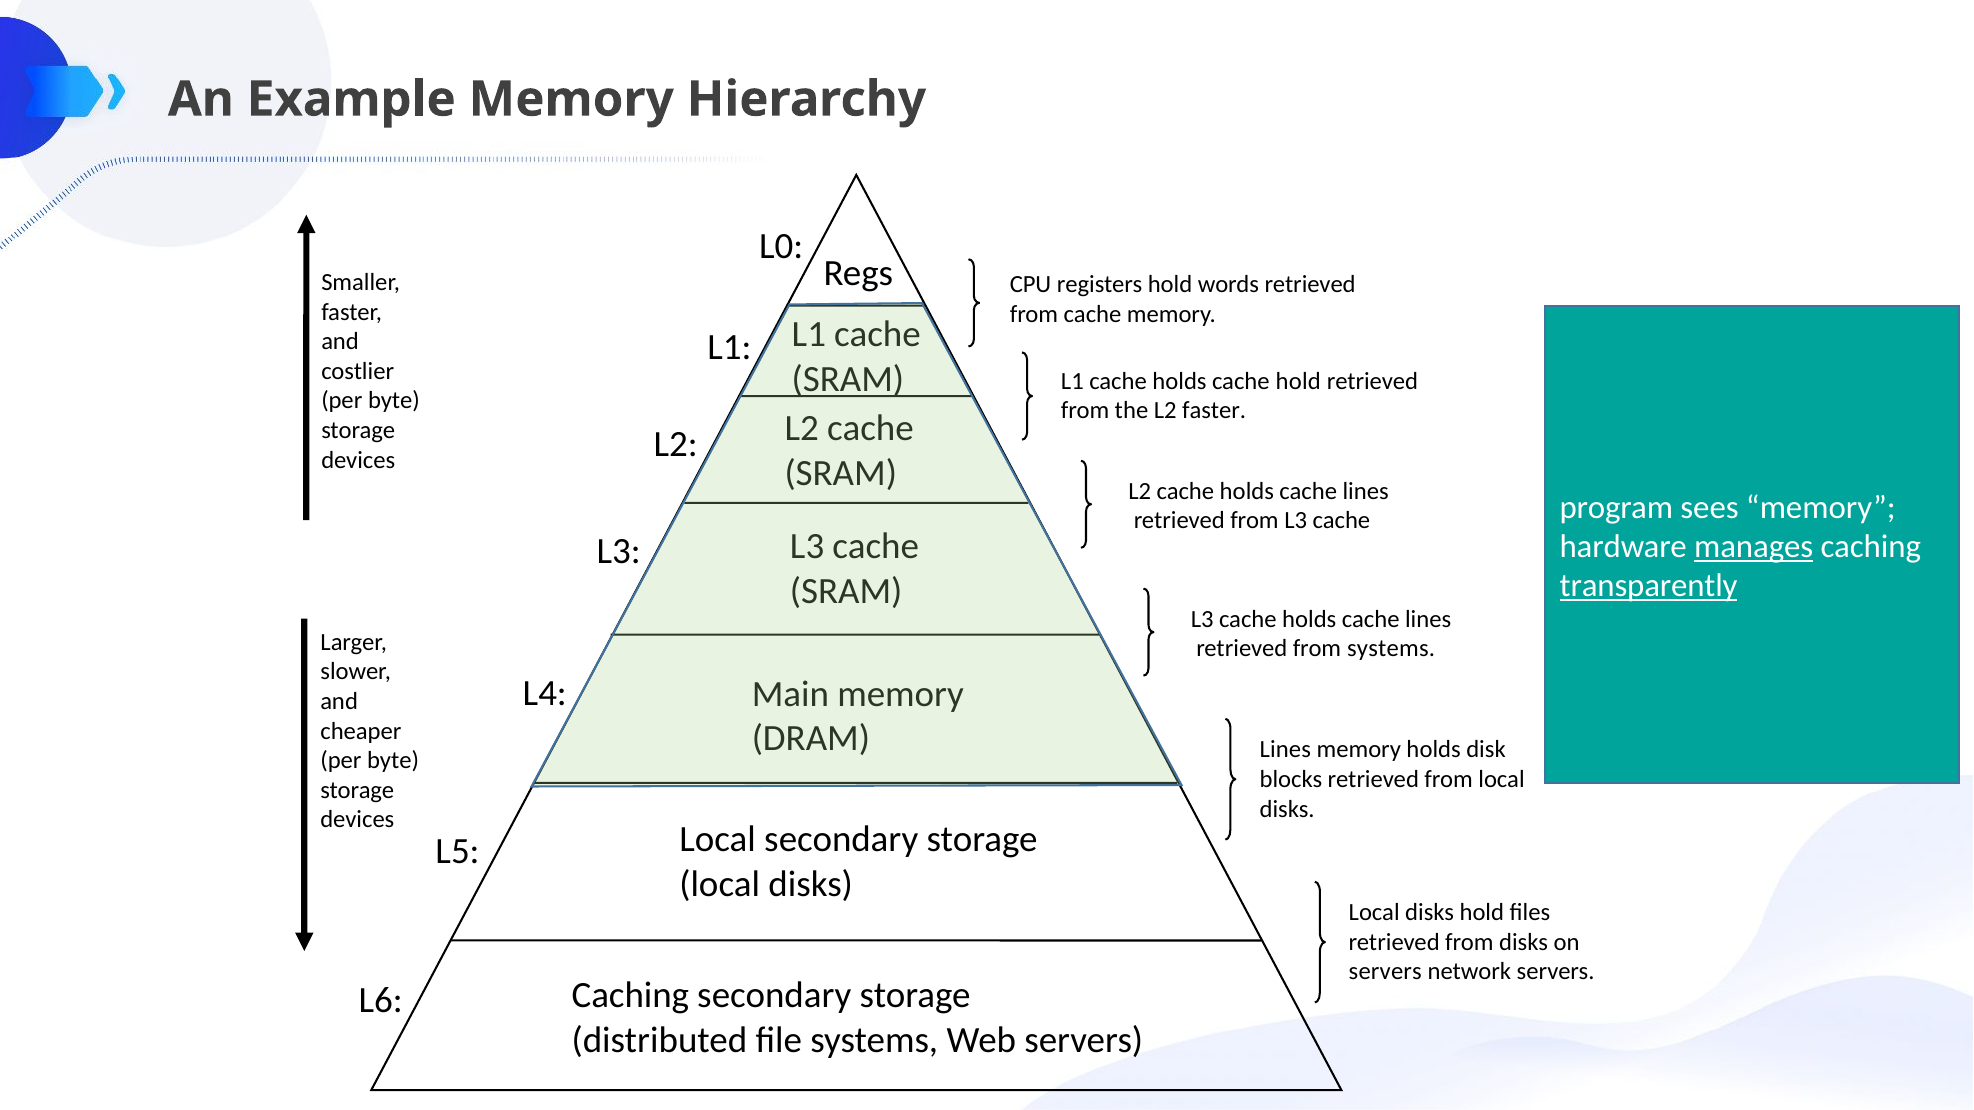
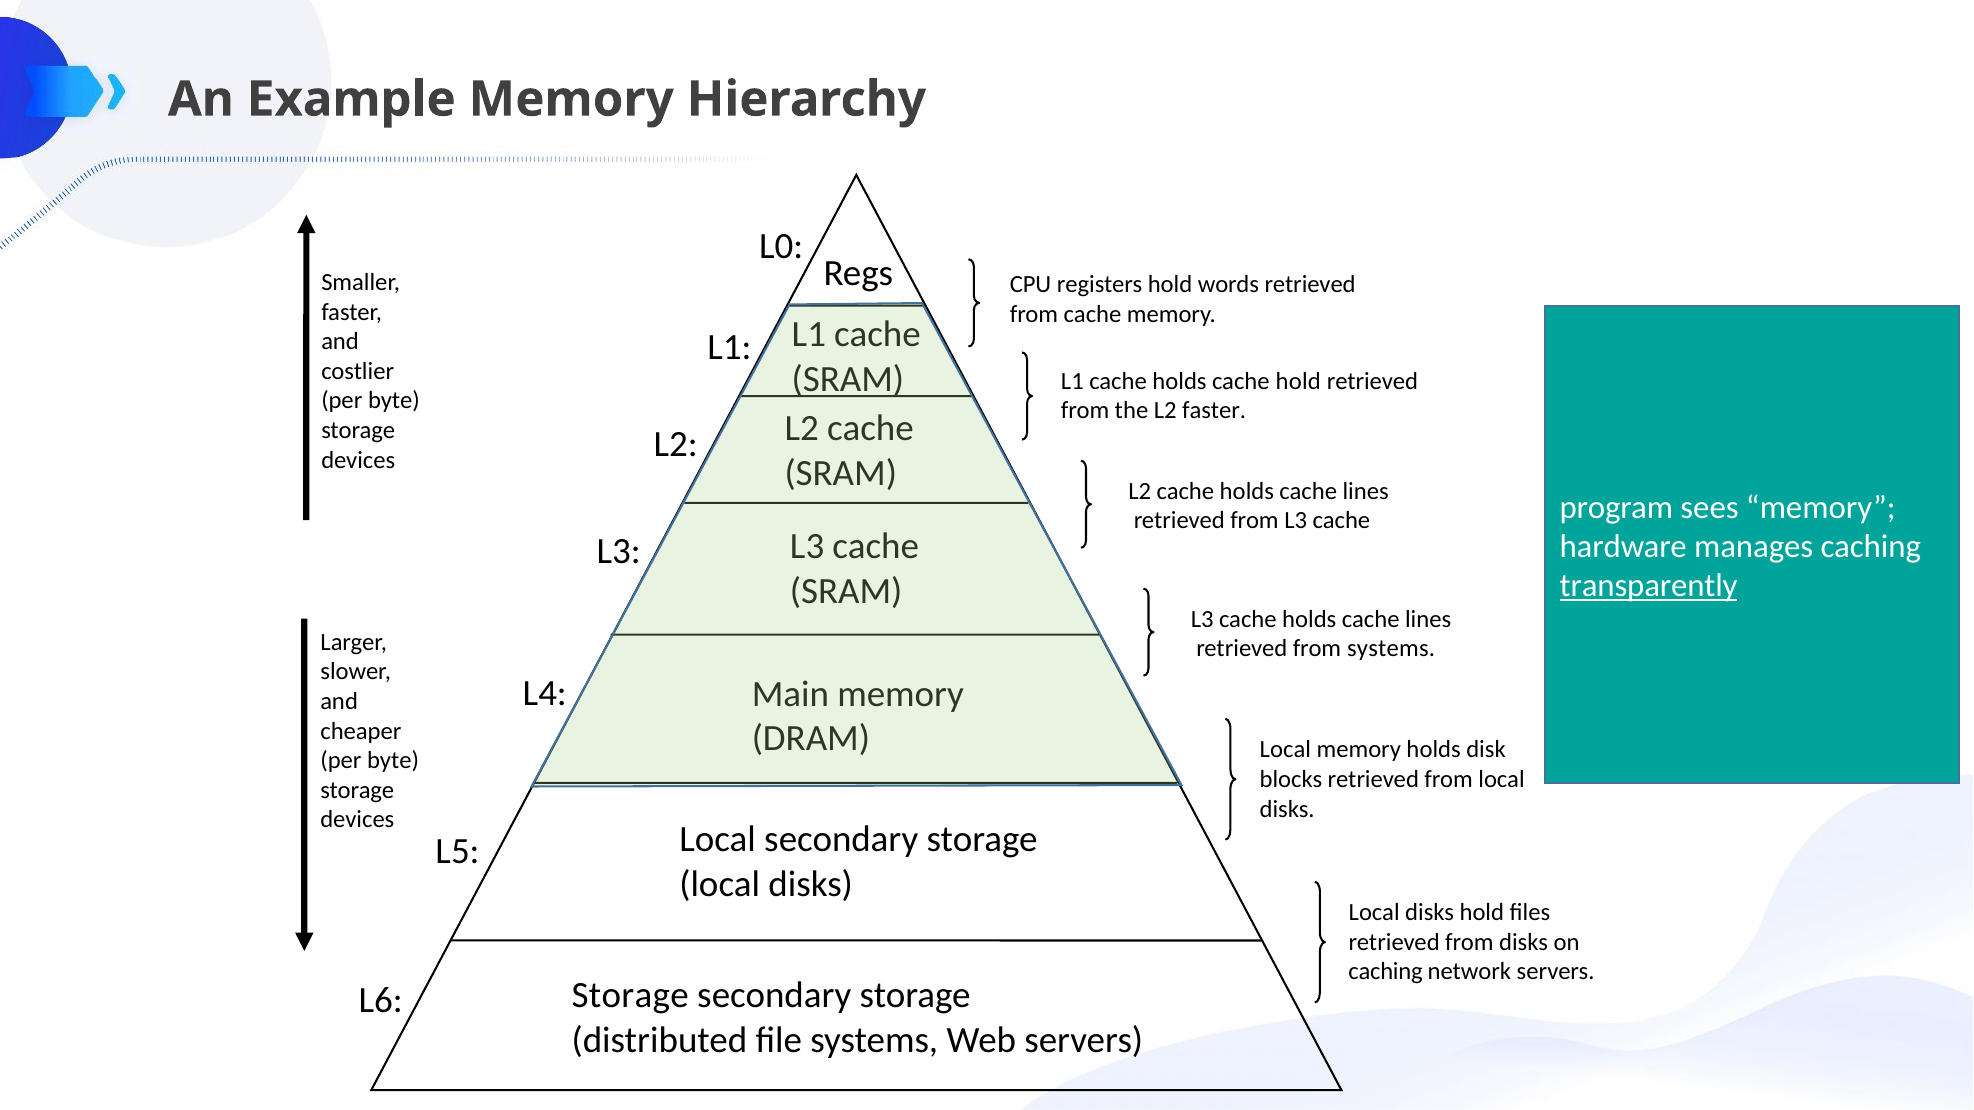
manages underline: present -> none
Lines at (1285, 750): Lines -> Local
servers at (1385, 972): servers -> caching
Caching at (630, 996): Caching -> Storage
